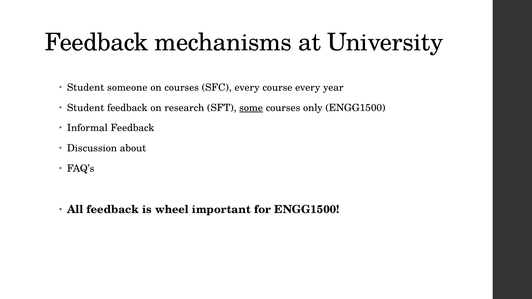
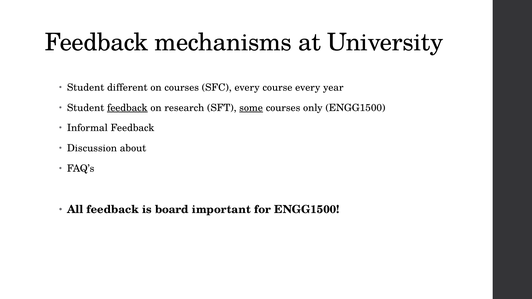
someone: someone -> different
feedback at (127, 108) underline: none -> present
wheel: wheel -> board
